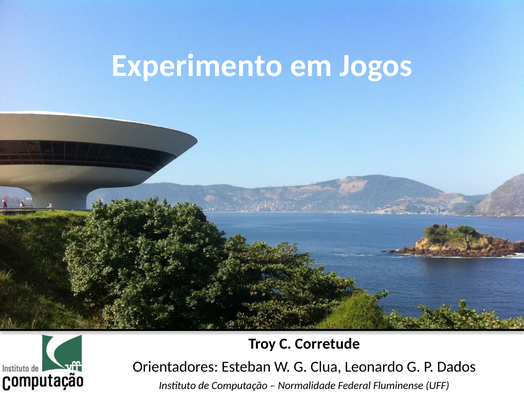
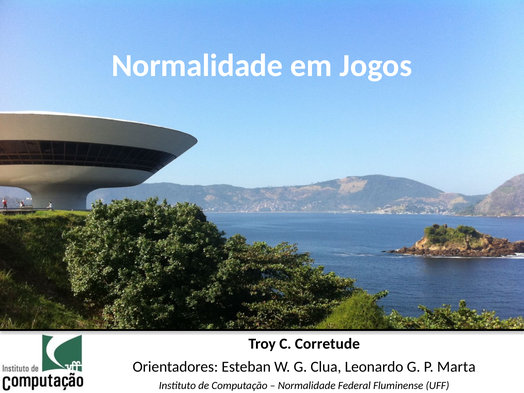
Experimento at (197, 66): Experimento -> Normalidade
Dados: Dados -> Marta
